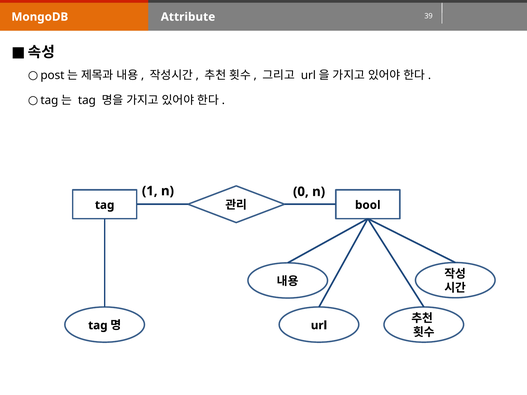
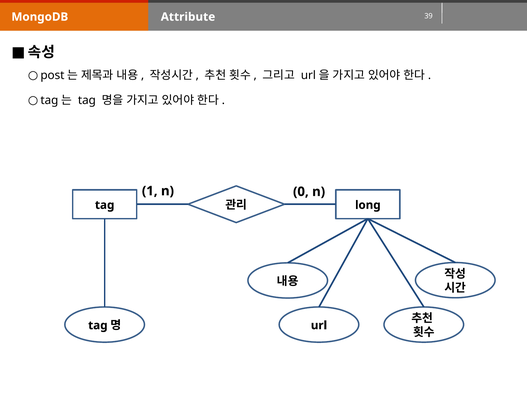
bool: bool -> long
